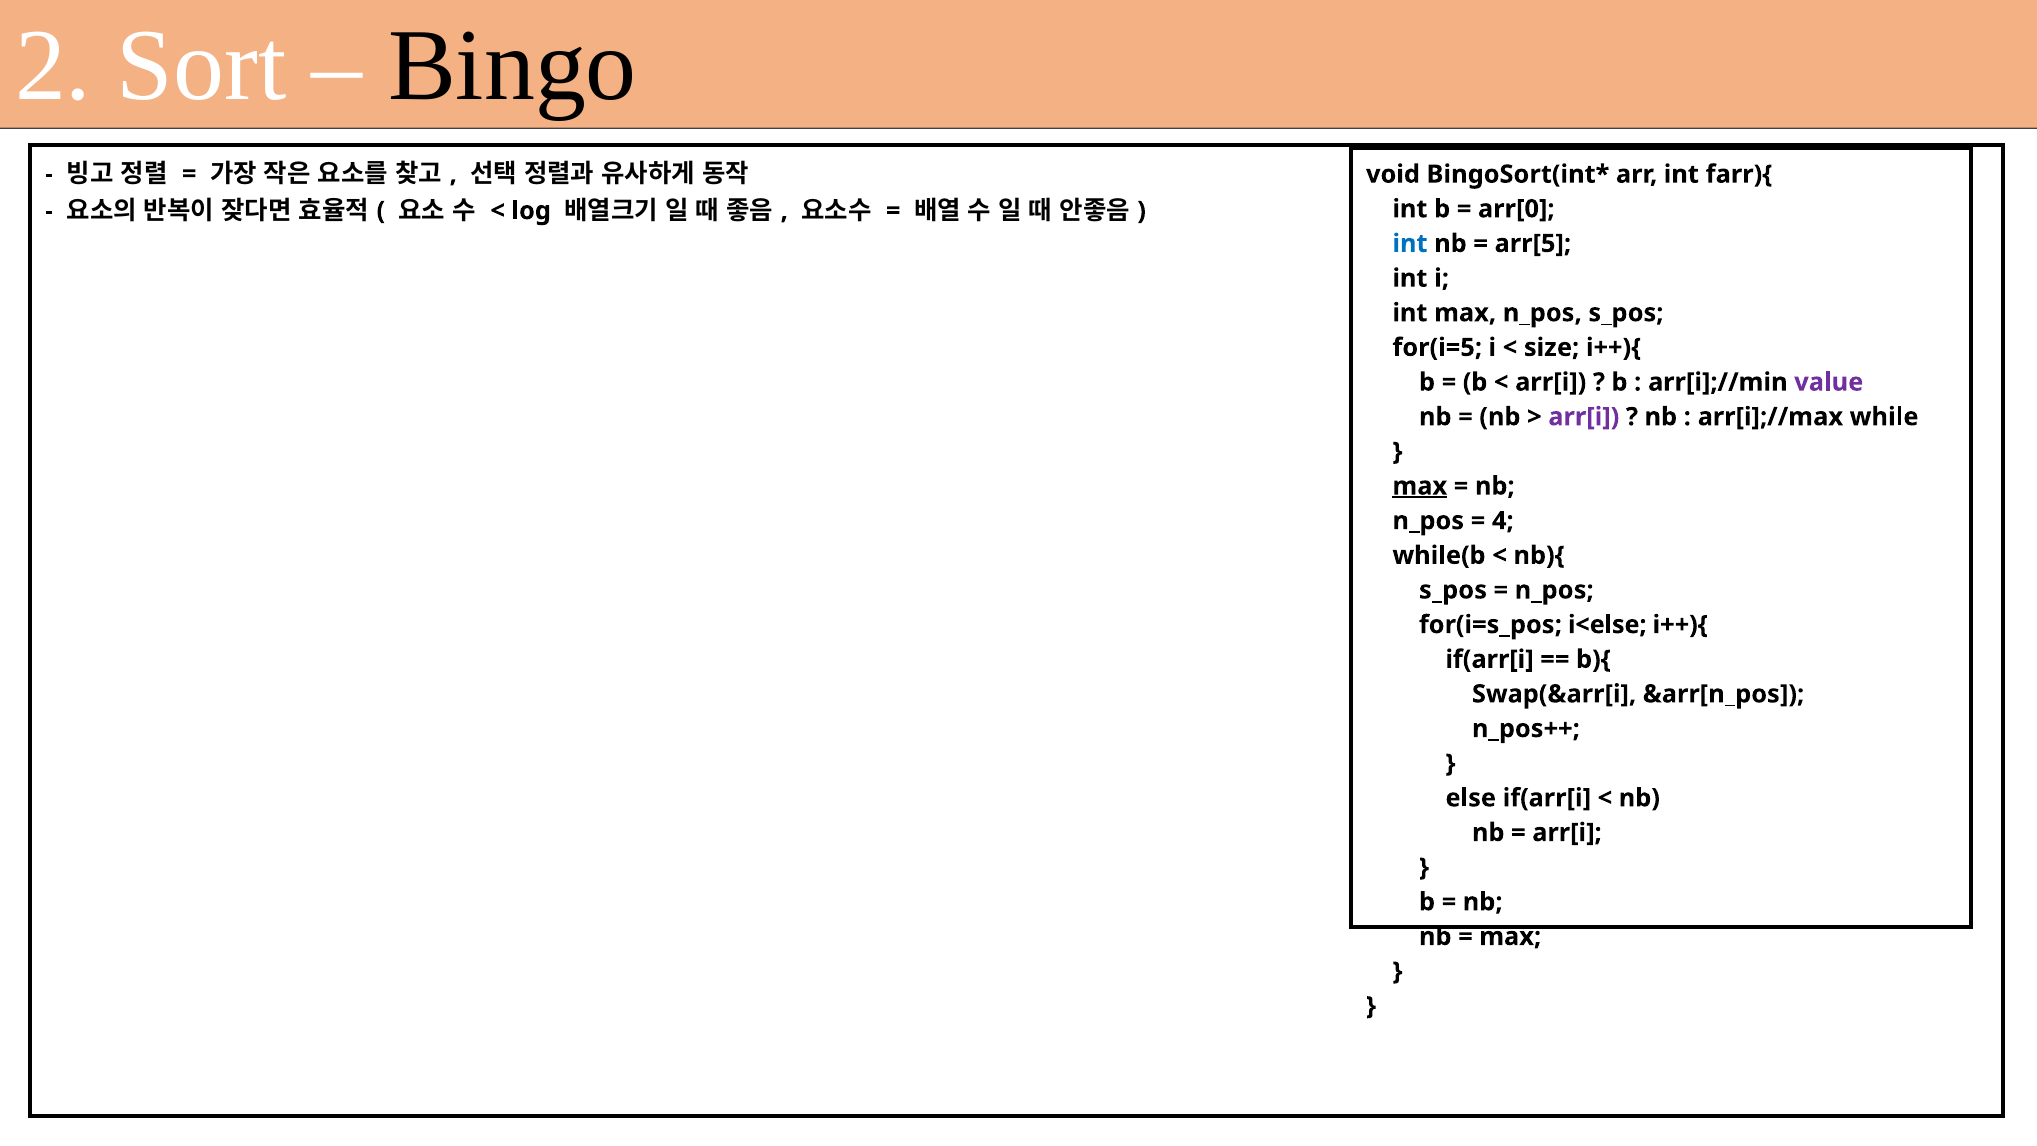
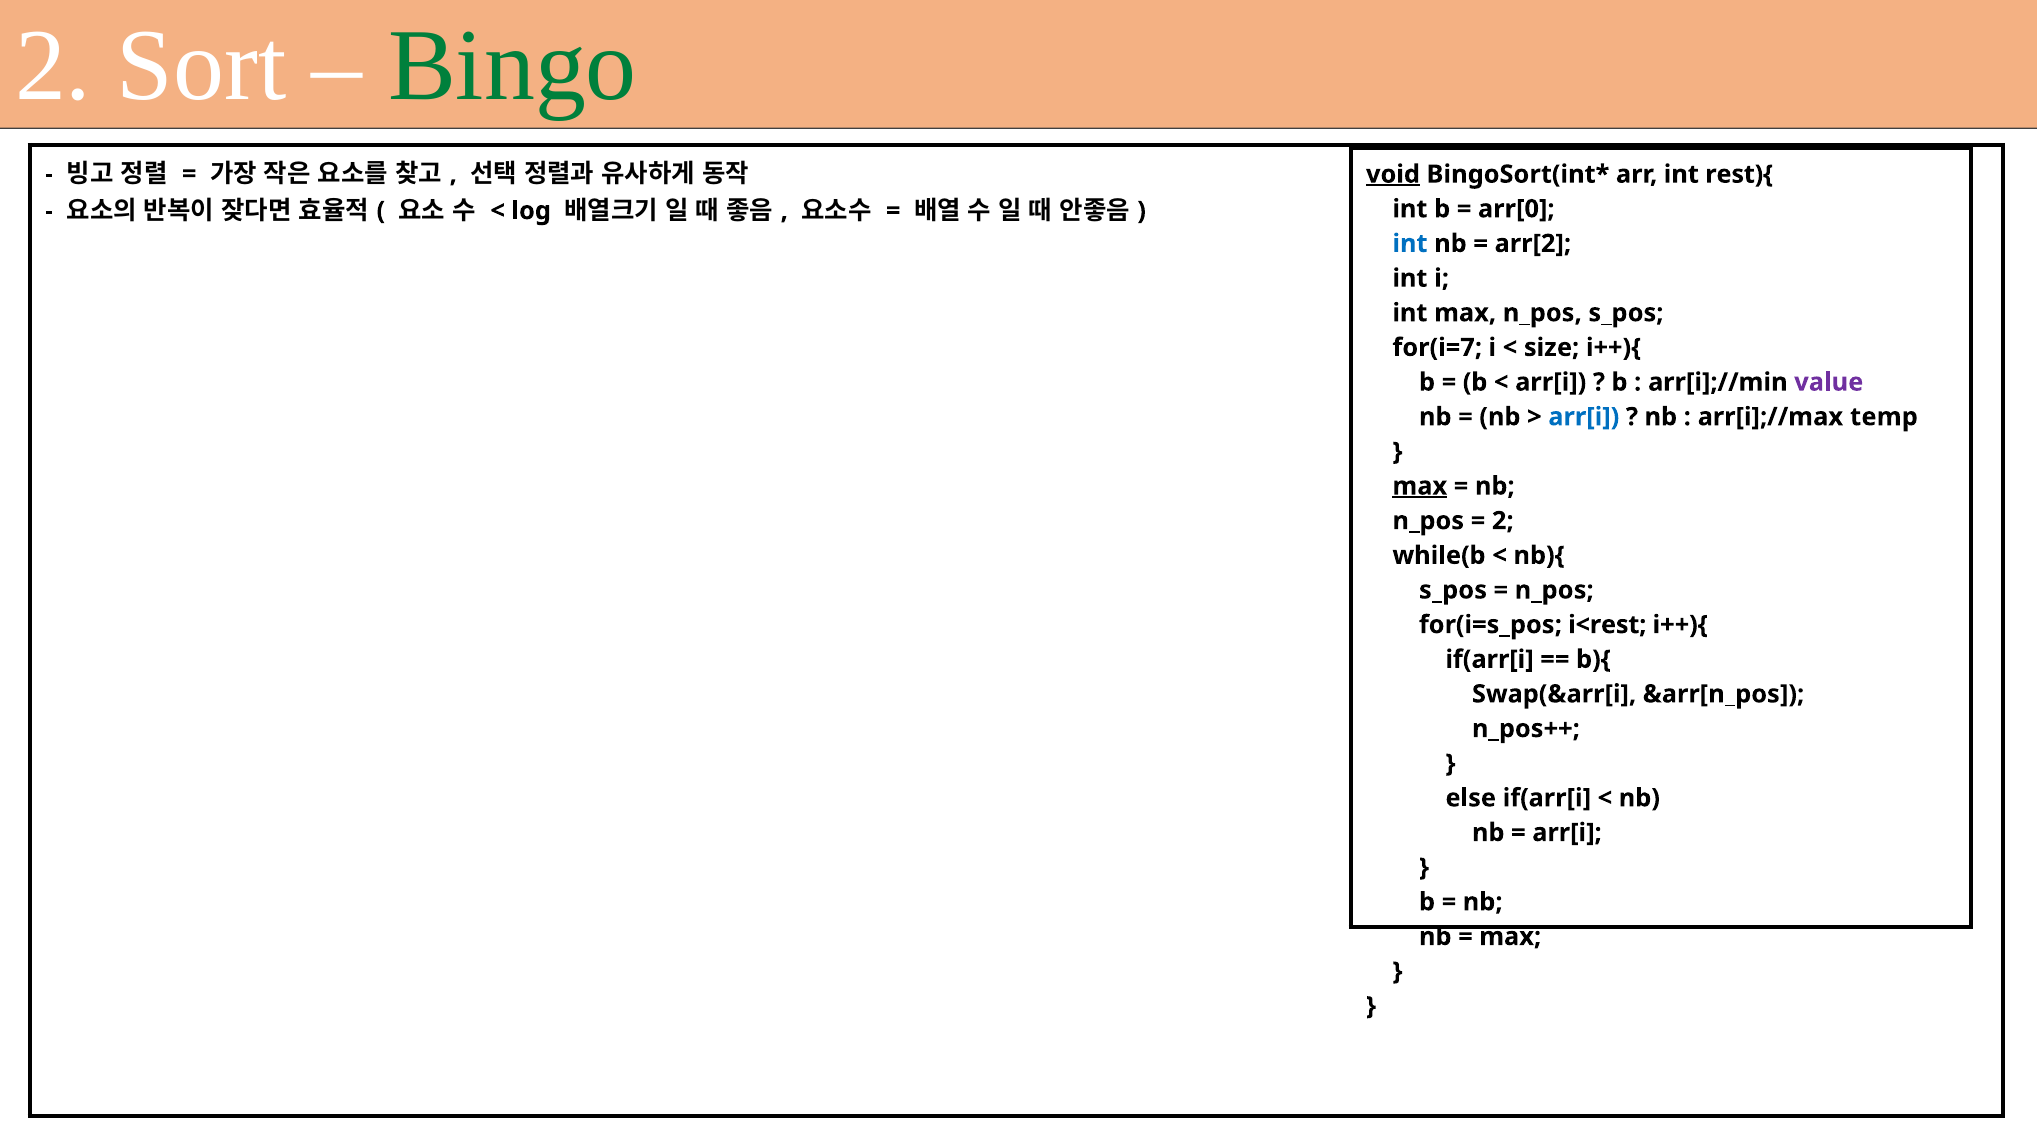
Bingo colour: black -> green
void underline: none -> present
farr){: farr){ -> rest){
arr[5: arr[5 -> arr[2
for(i=5: for(i=5 -> for(i=7
arr[i at (1584, 417) colour: purple -> blue
while: while -> temp
4 at (1503, 521): 4 -> 2
i<else: i<else -> i<rest
